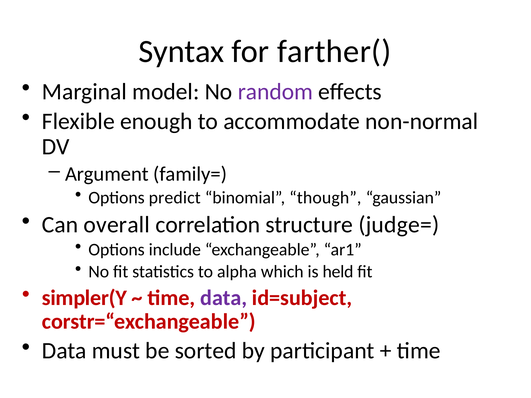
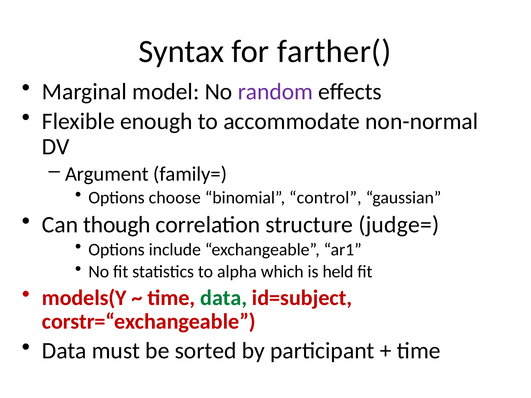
predict: predict -> choose
though: though -> control
overall: overall -> though
simpler(Y: simpler(Y -> models(Y
data at (224, 298) colour: purple -> green
